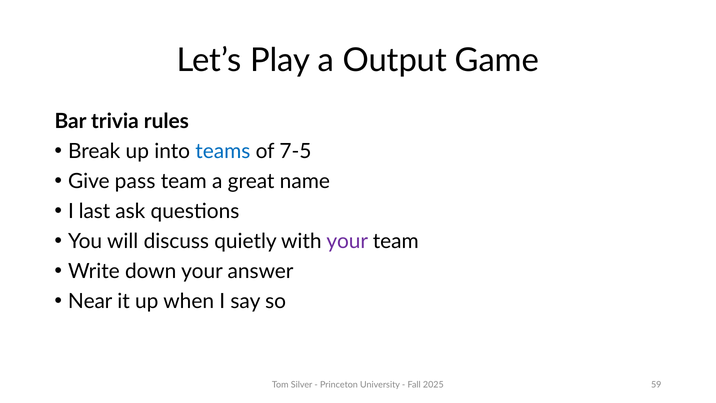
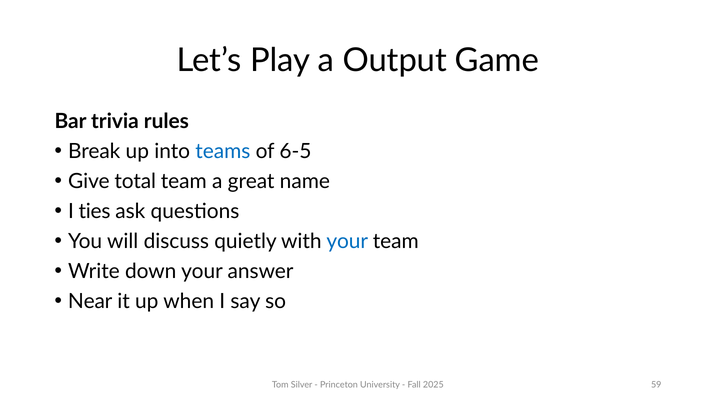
7-5: 7-5 -> 6-5
pass: pass -> total
last: last -> ties
your at (347, 241) colour: purple -> blue
